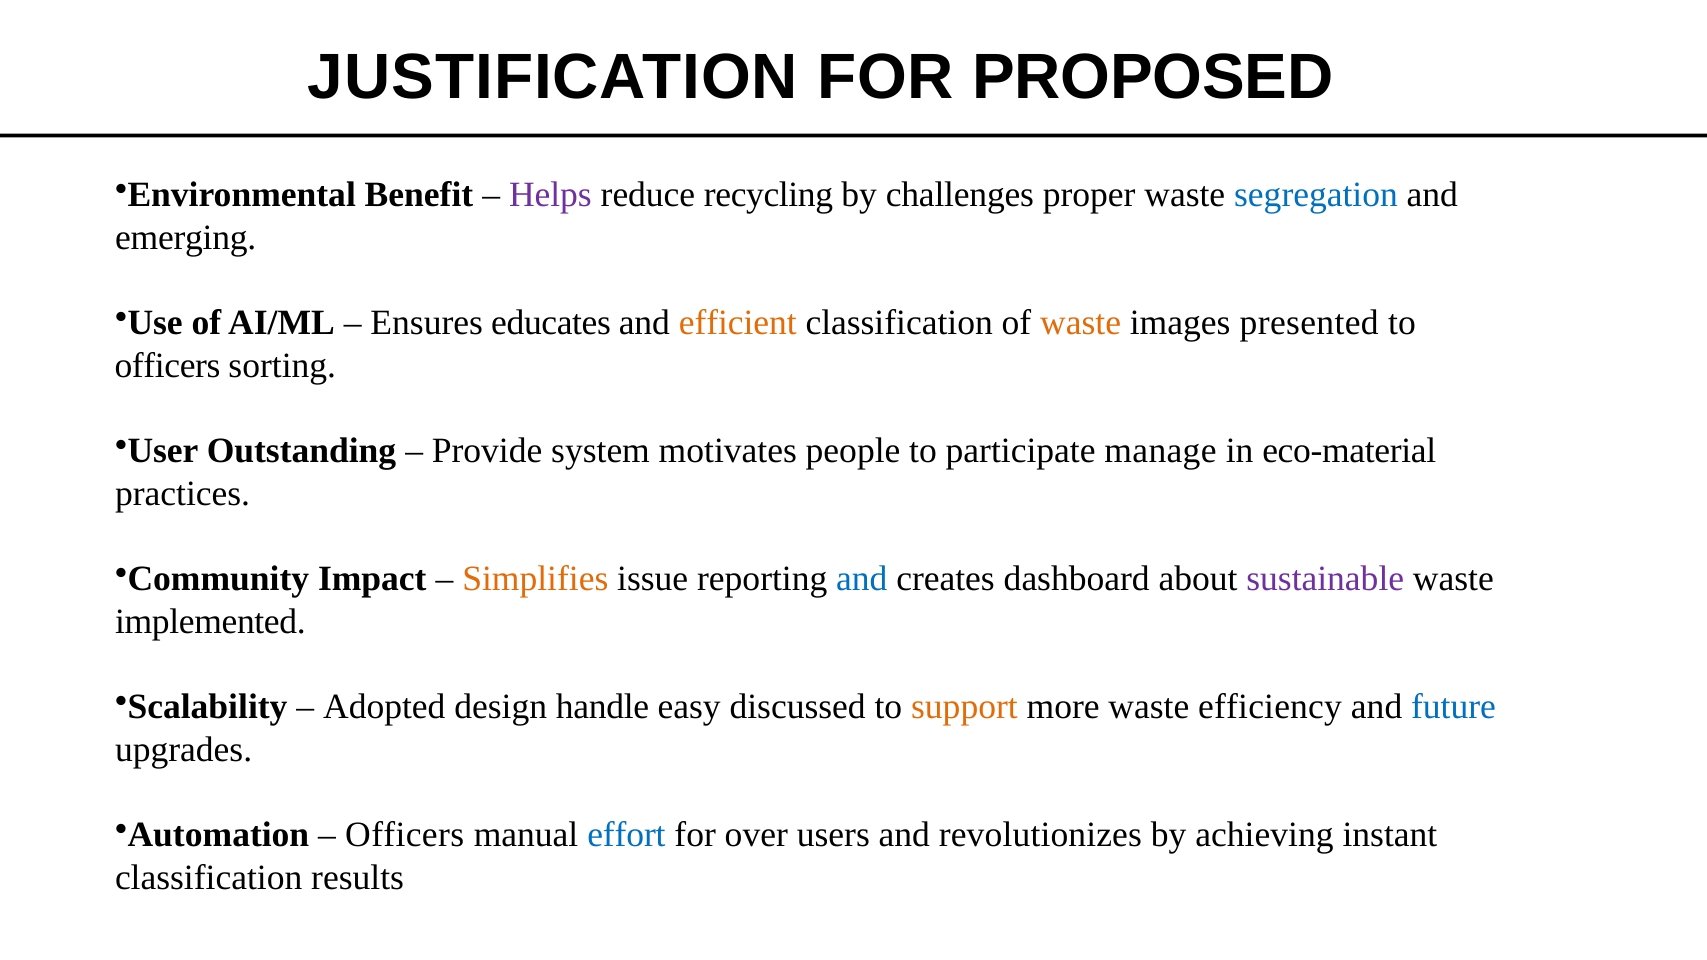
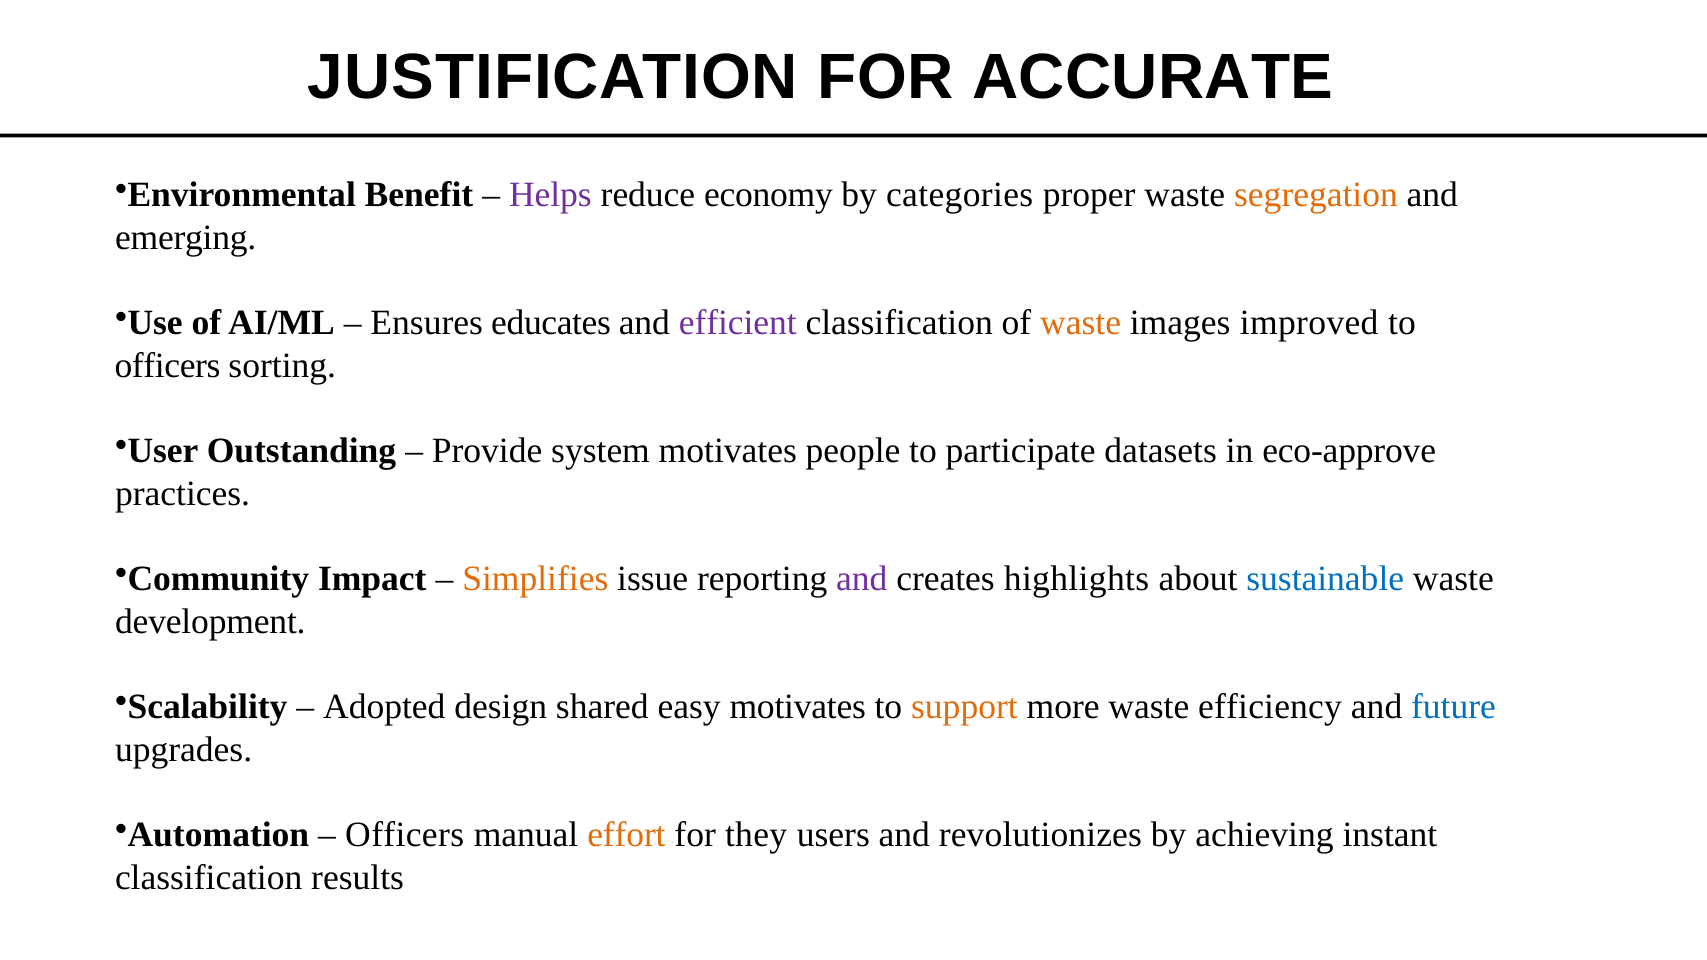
PROPOSED: PROPOSED -> ACCURATE
recycling: recycling -> economy
challenges: challenges -> categories
segregation colour: blue -> orange
efficient colour: orange -> purple
presented: presented -> improved
manage: manage -> datasets
eco-material: eco-material -> eco-approve
and at (862, 579) colour: blue -> purple
dashboard: dashboard -> highlights
sustainable colour: purple -> blue
implemented: implemented -> development
handle: handle -> shared
easy discussed: discussed -> motivates
effort colour: blue -> orange
over: over -> they
